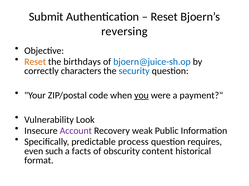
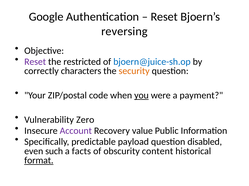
Submit: Submit -> Google
Reset at (35, 62) colour: orange -> purple
birthdays: birthdays -> restricted
security colour: blue -> orange
Look: Look -> Zero
weak: weak -> value
process: process -> payload
requires: requires -> disabled
format underline: none -> present
